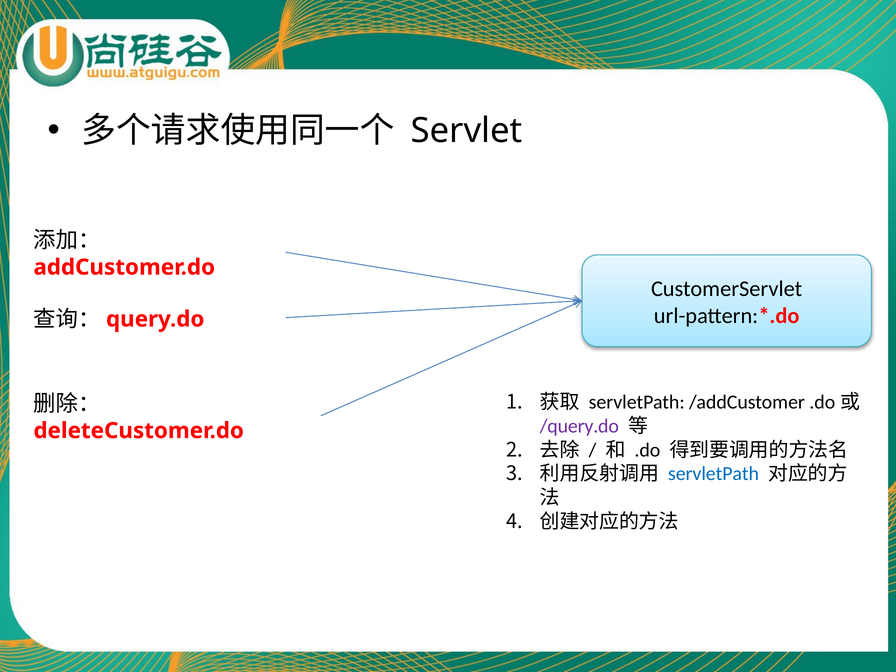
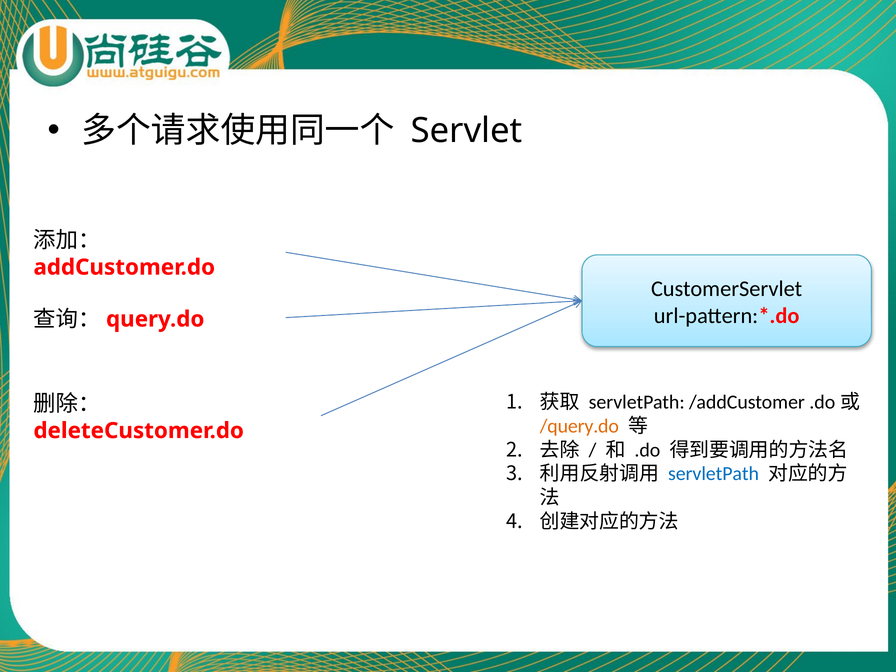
/query.do colour: purple -> orange
